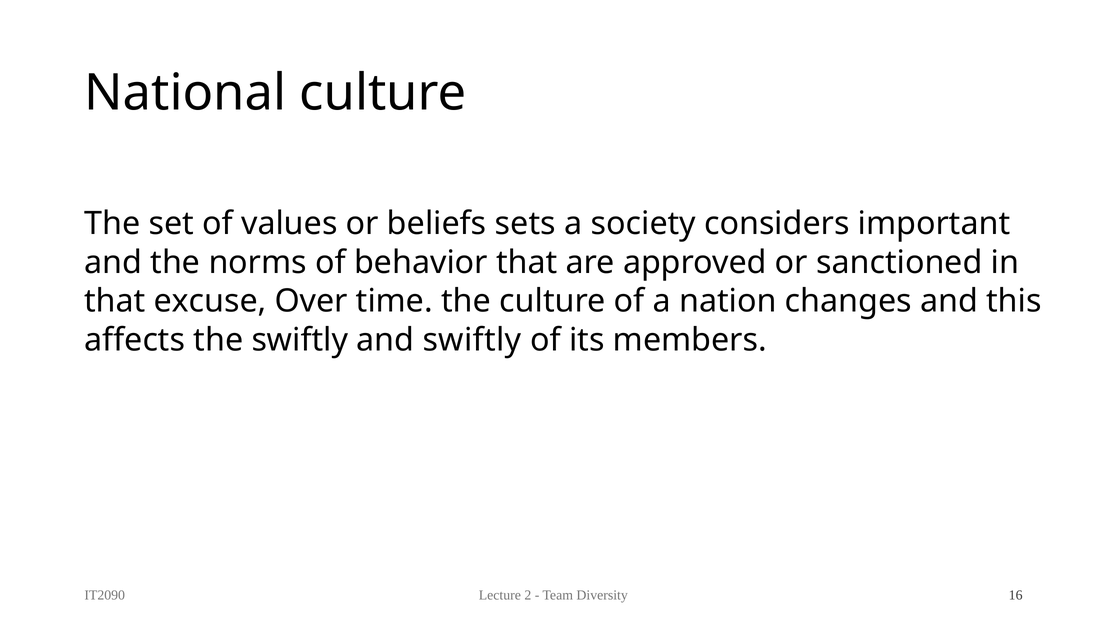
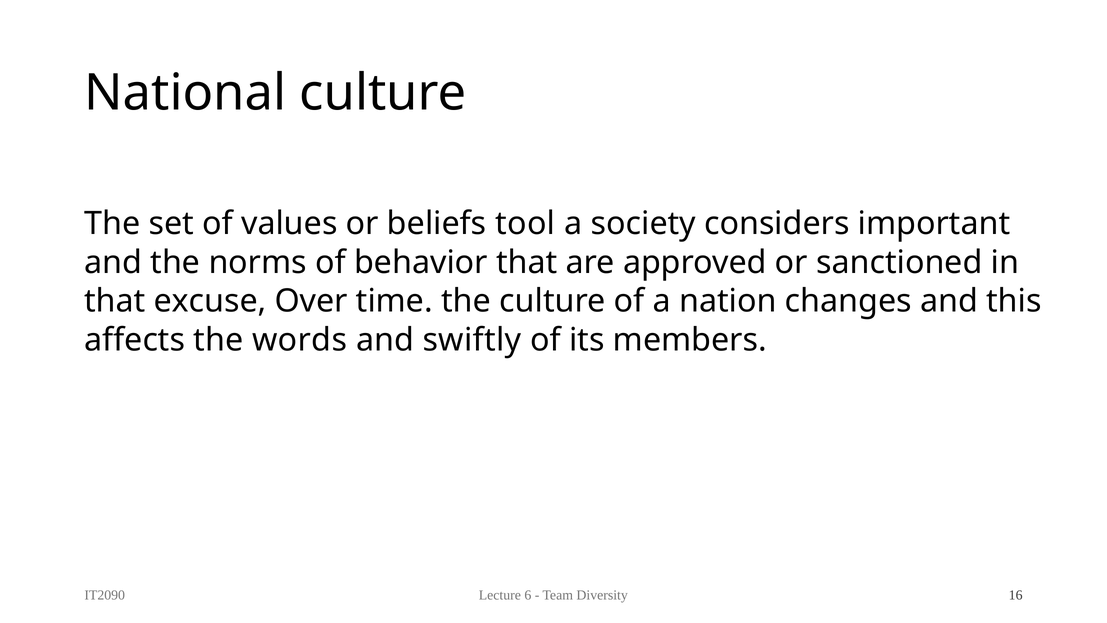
sets: sets -> tool
the swiftly: swiftly -> words
2: 2 -> 6
